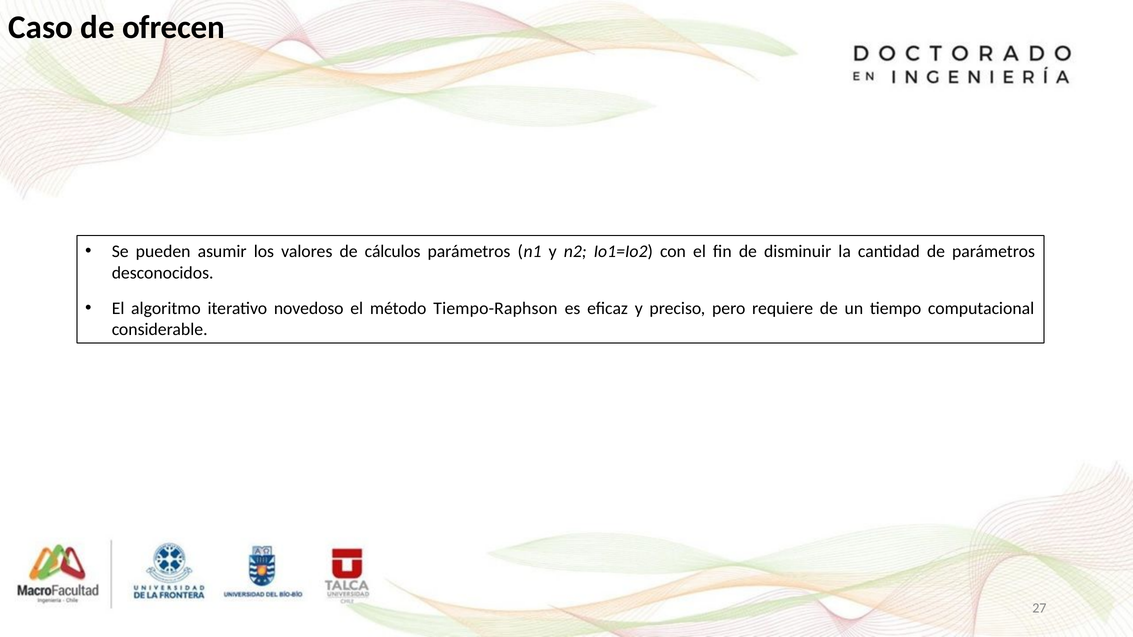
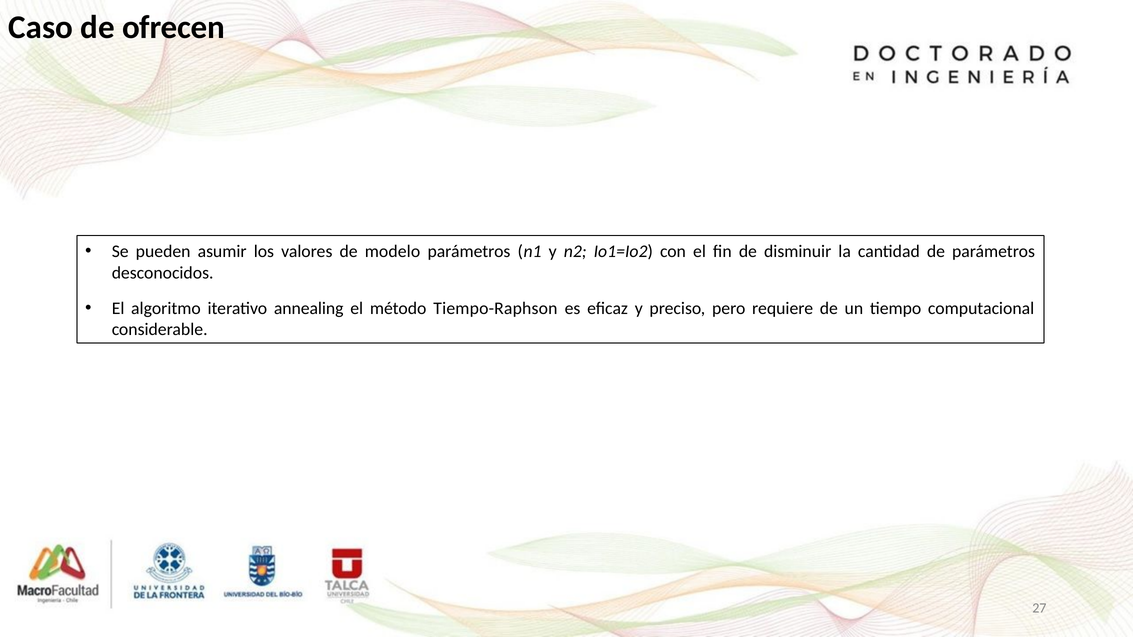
cálculos: cálculos -> modelo
novedoso: novedoso -> annealing
